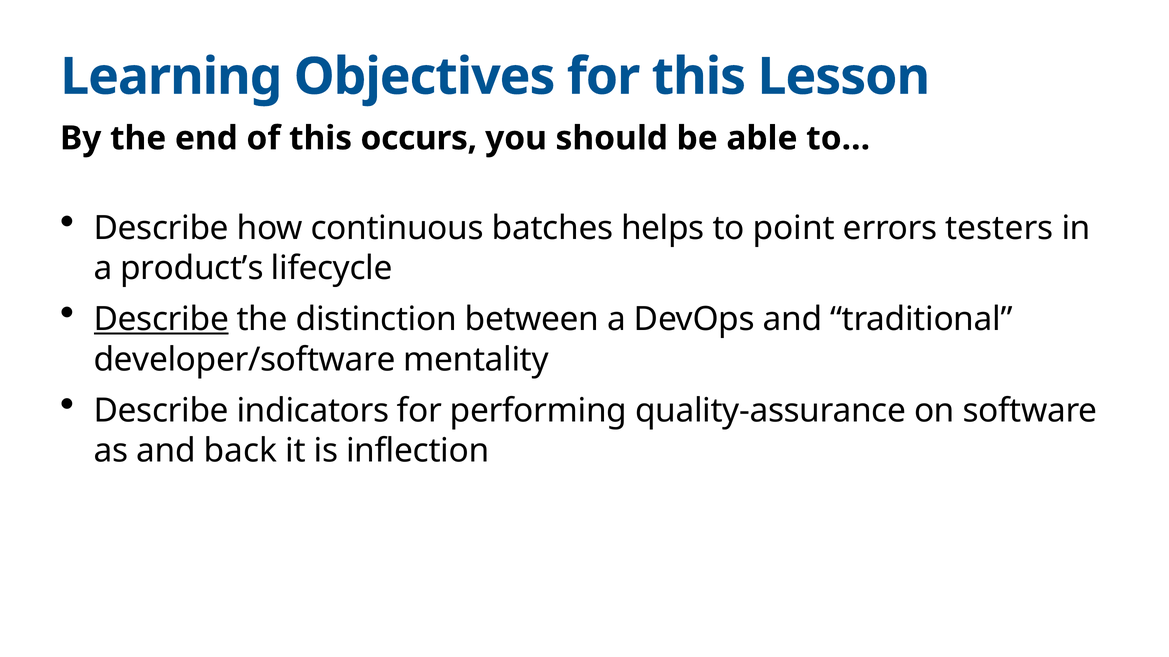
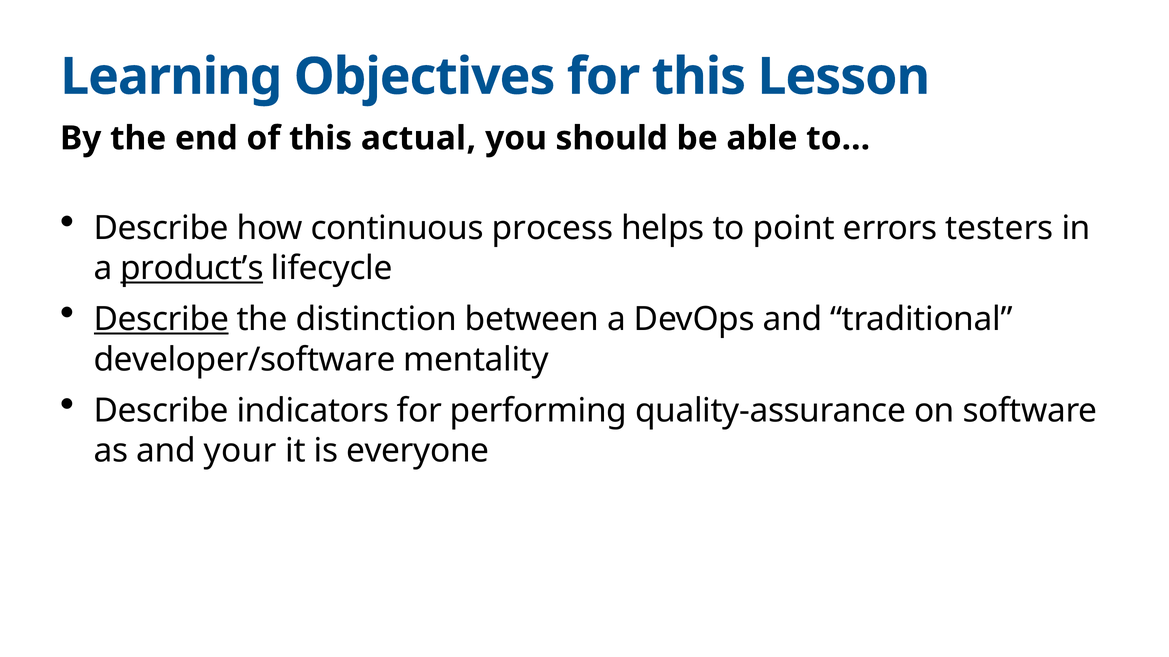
occurs: occurs -> actual
batches: batches -> process
product’s underline: none -> present
back: back -> your
inflection: inflection -> everyone
